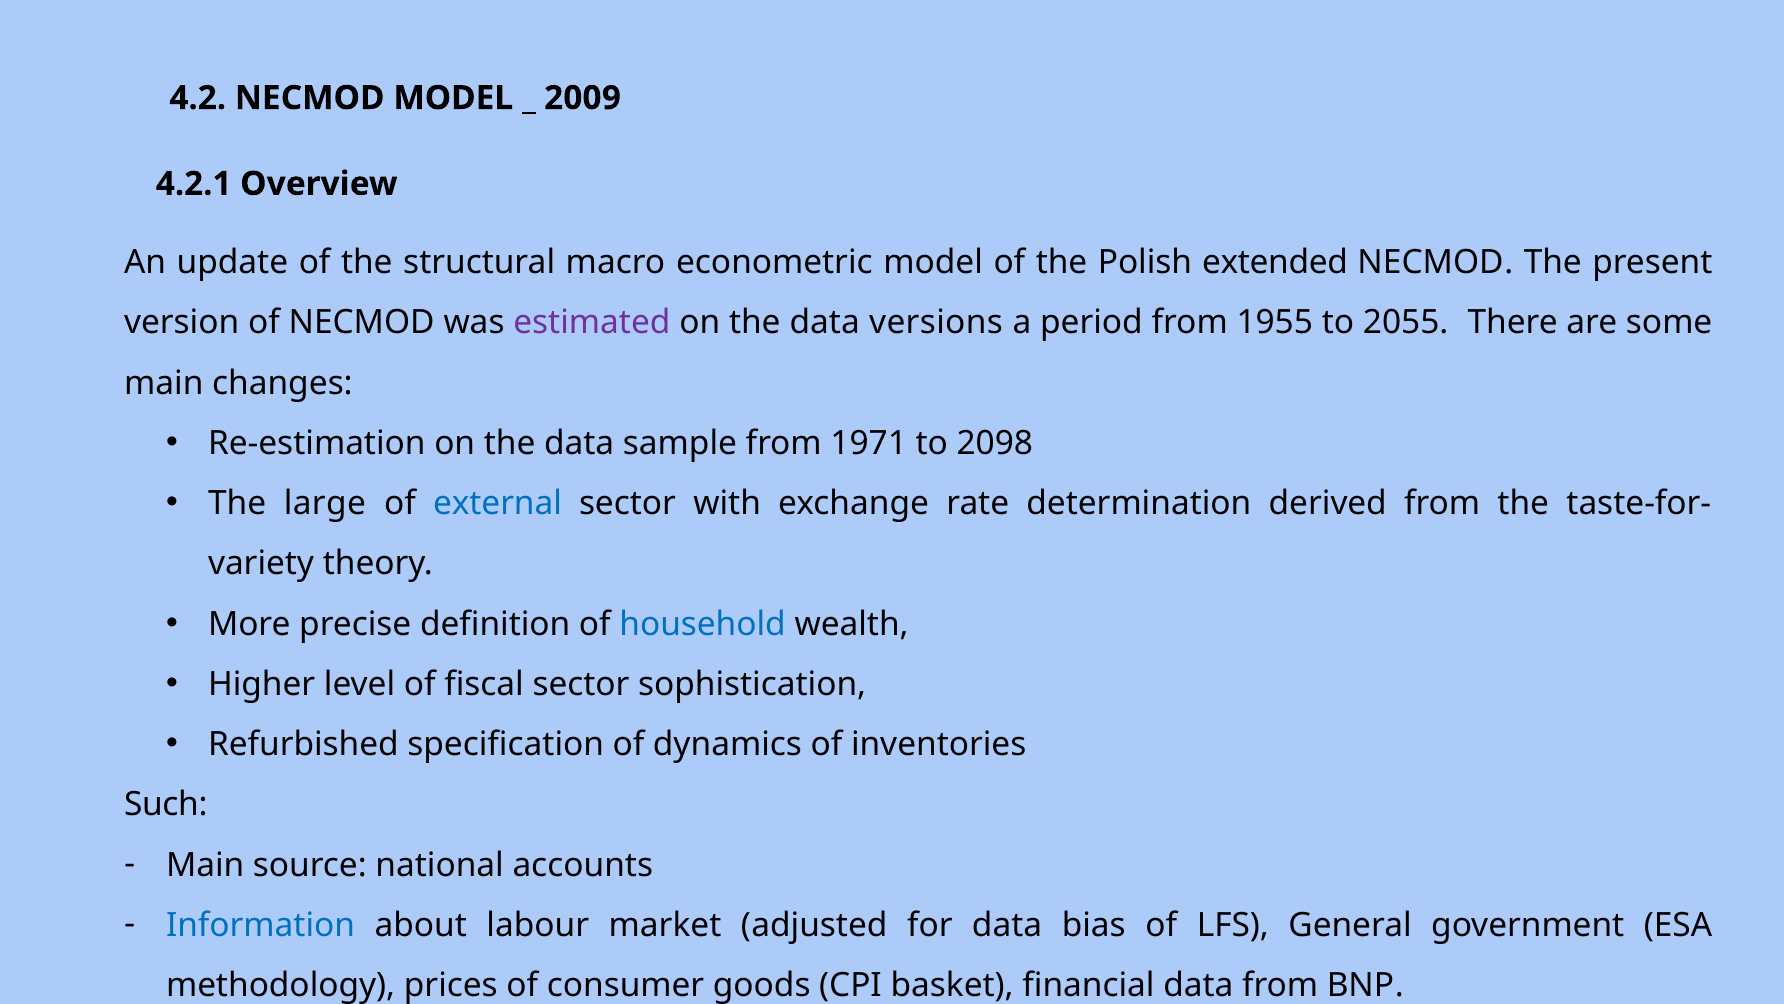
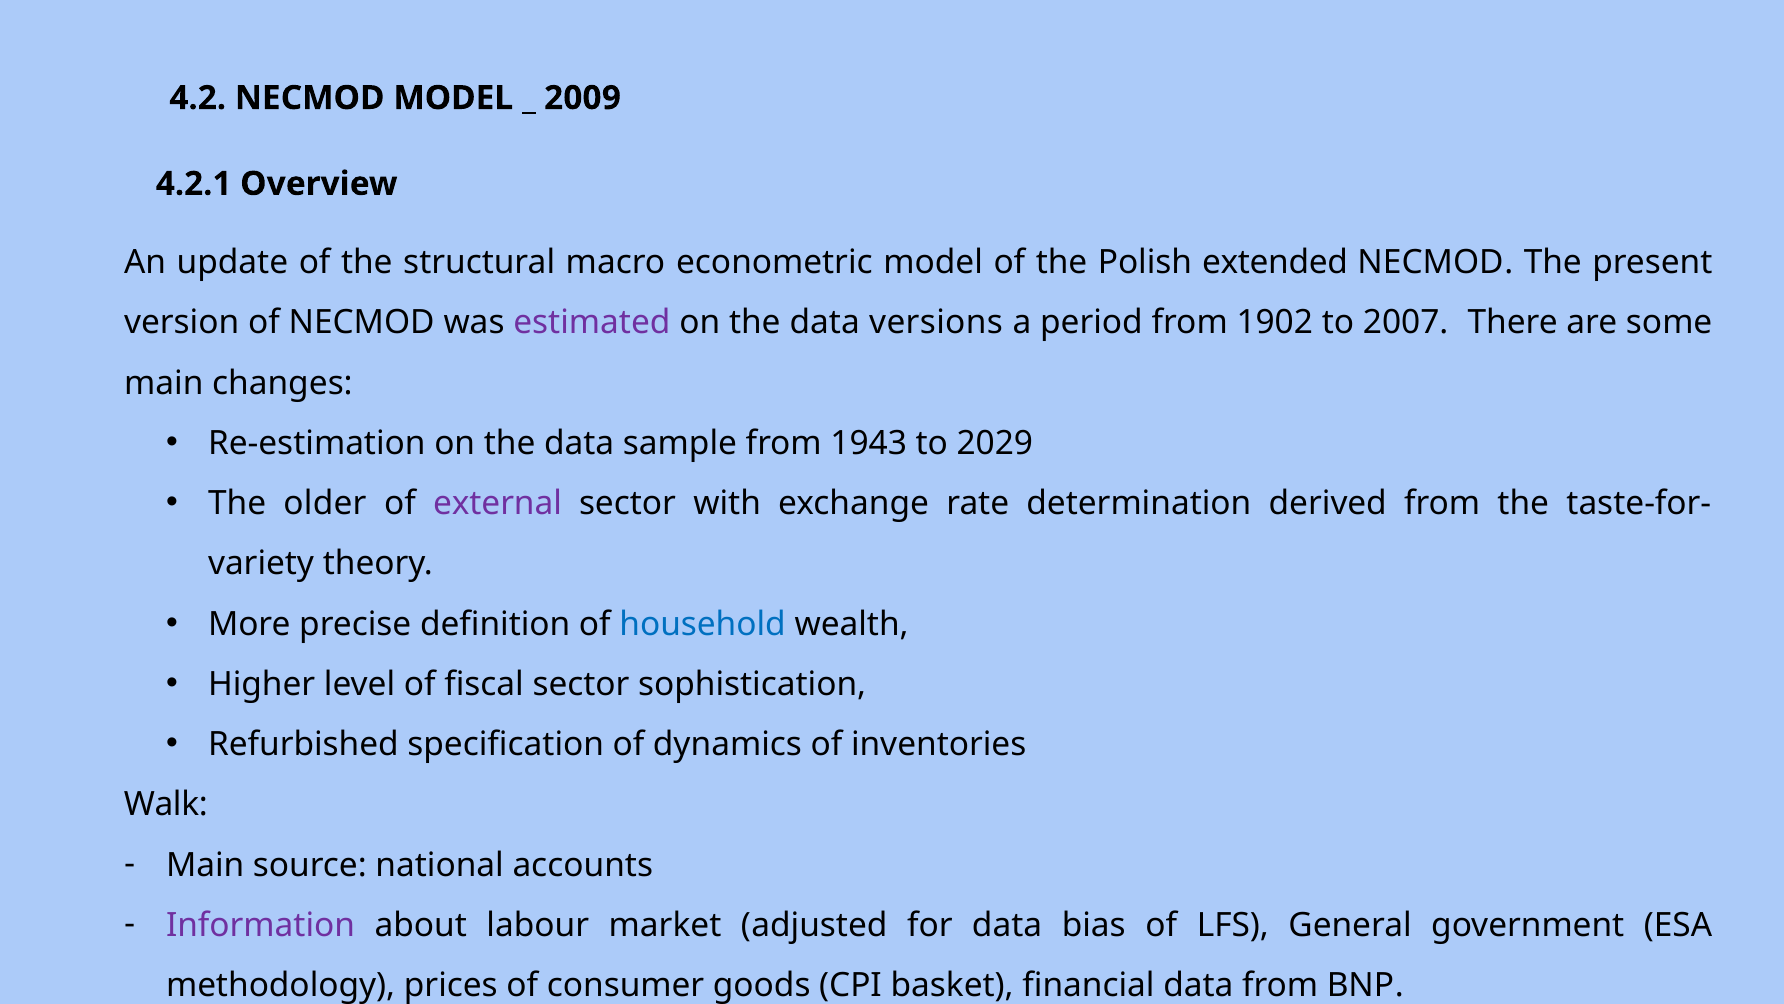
1955: 1955 -> 1902
2055: 2055 -> 2007
1971: 1971 -> 1943
2098: 2098 -> 2029
large: large -> older
external colour: blue -> purple
Such: Such -> Walk
Information colour: blue -> purple
